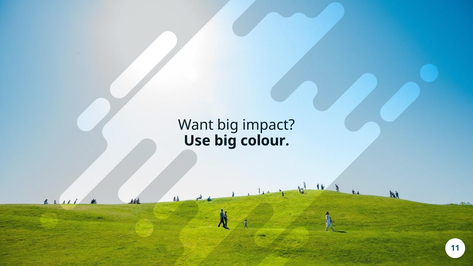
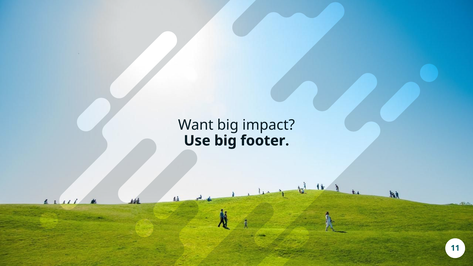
colour: colour -> footer
